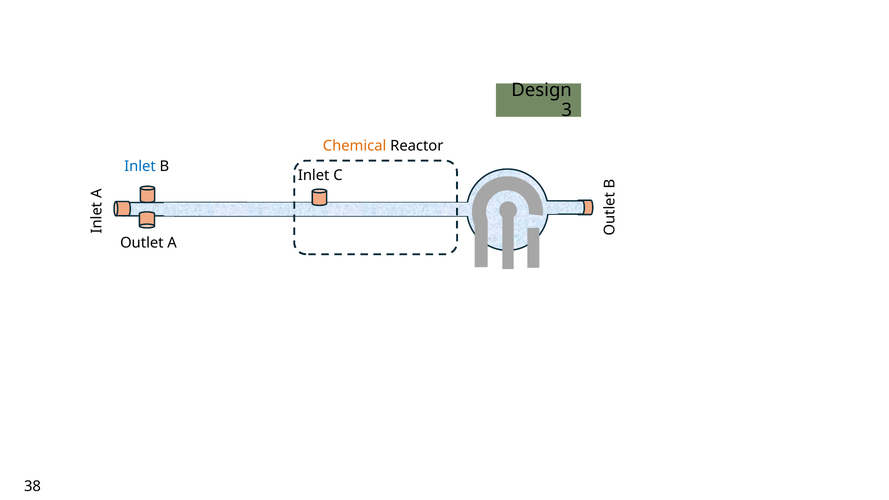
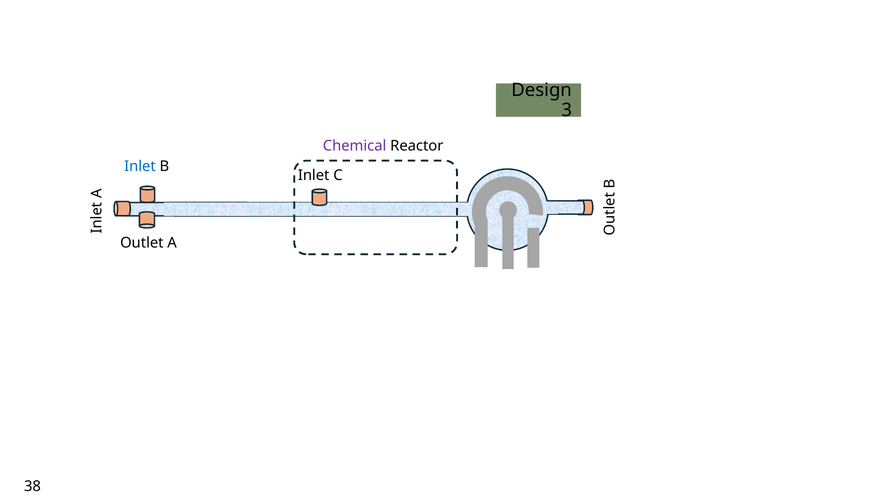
Chemical colour: orange -> purple
